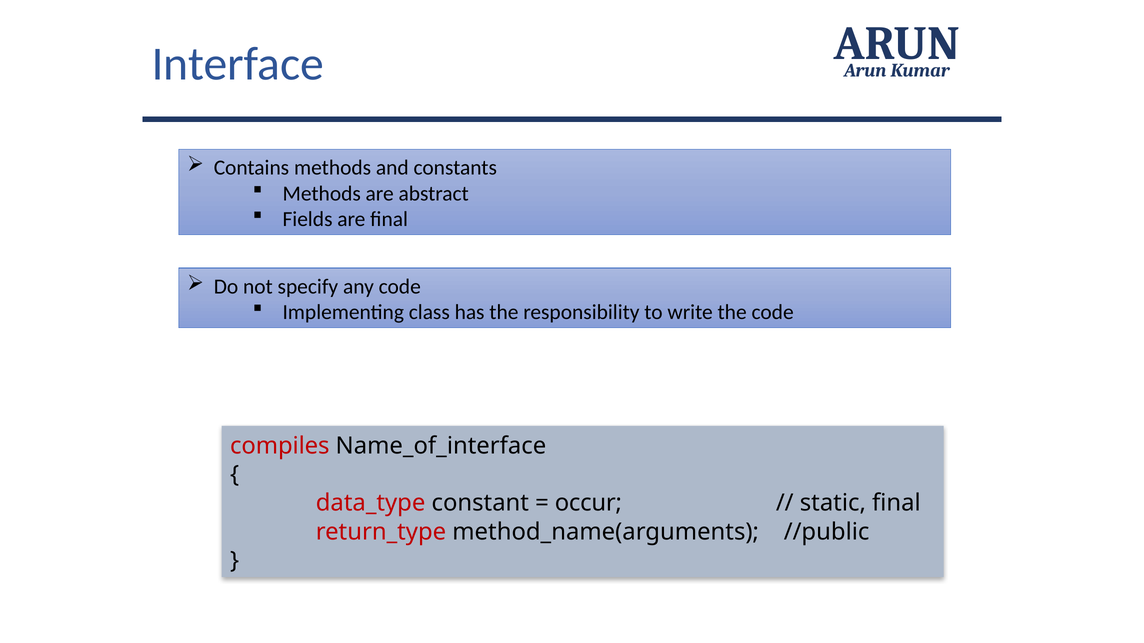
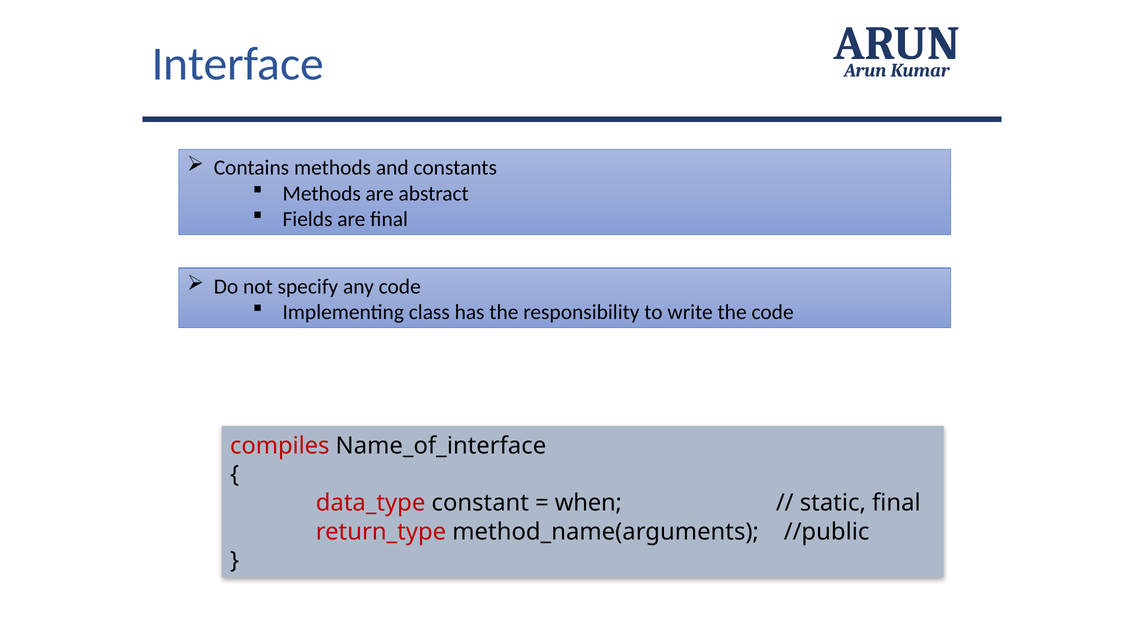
occur: occur -> when
